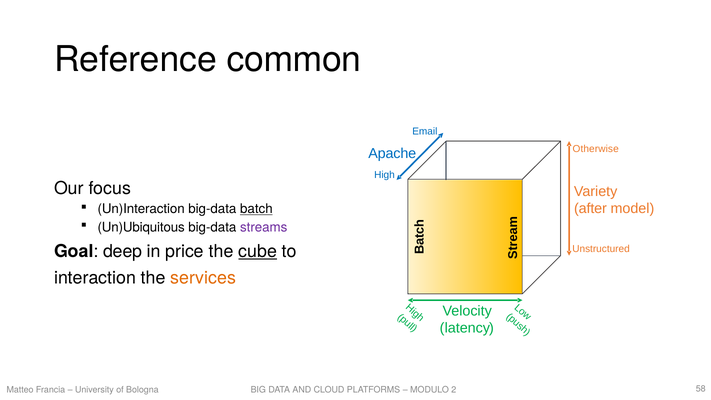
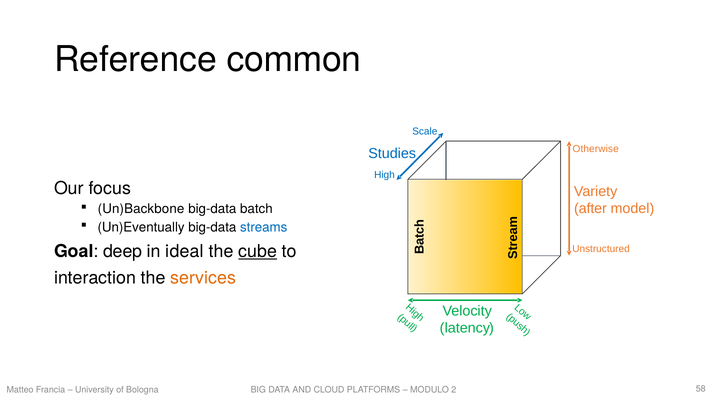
Email: Email -> Scale
Apache: Apache -> Studies
Un)Interaction: Un)Interaction -> Un)Backbone
batch underline: present -> none
Un)Ubiquitous: Un)Ubiquitous -> Un)Eventually
streams colour: purple -> blue
price: price -> ideal
